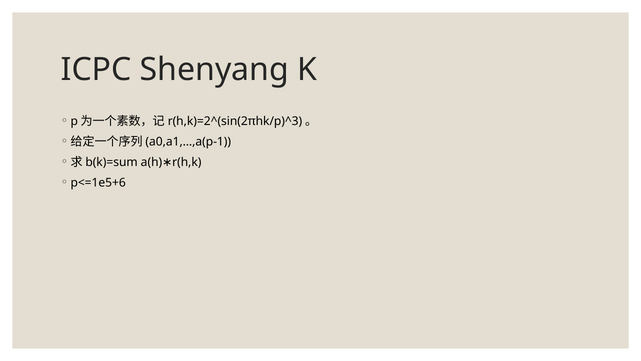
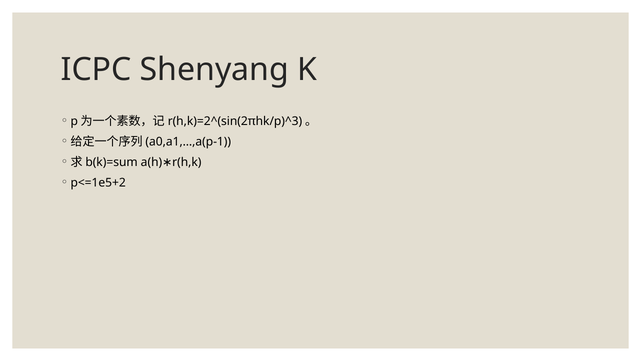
p<=1e5+6: p<=1e5+6 -> p<=1e5+2
